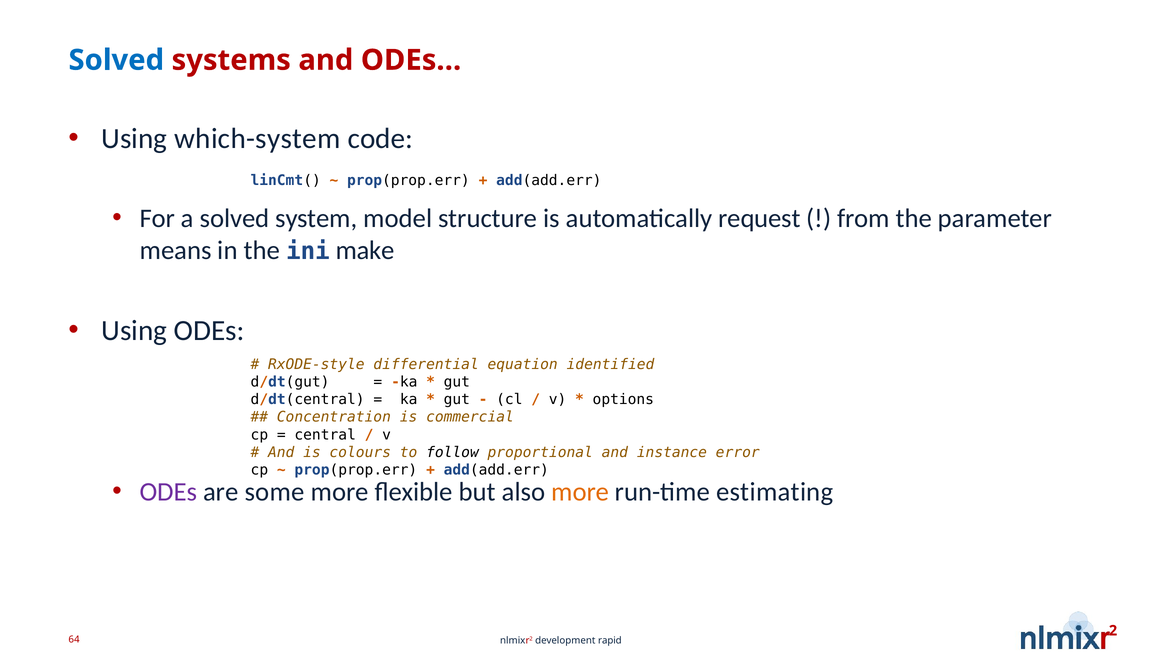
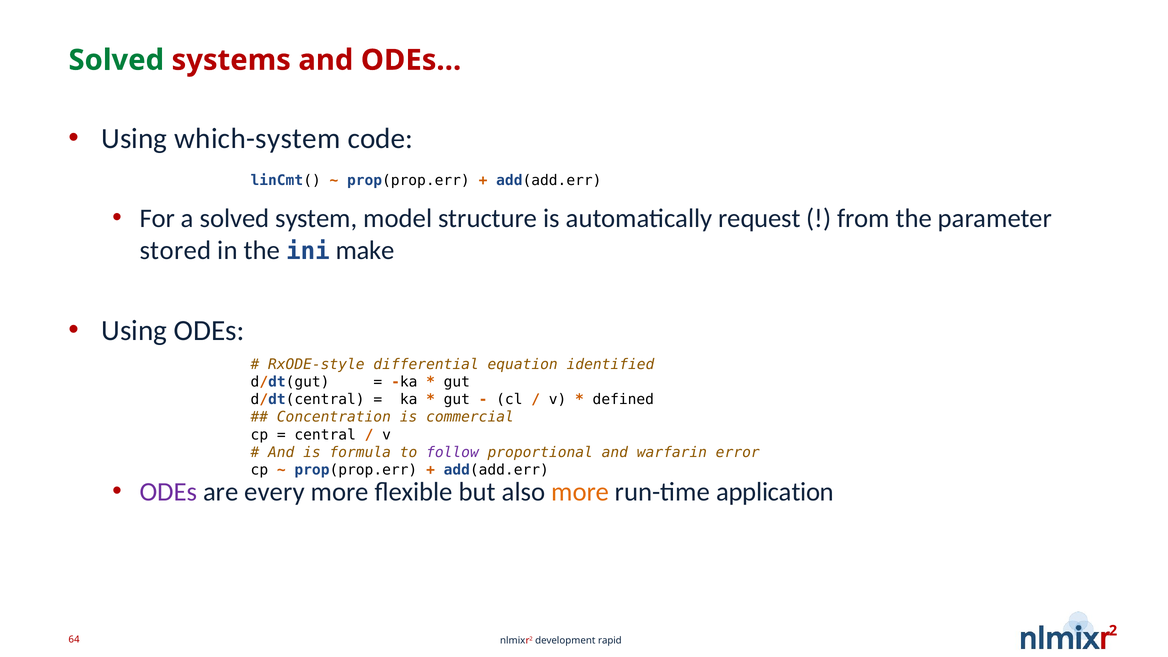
Solved at (116, 60) colour: blue -> green
means: means -> stored
options: options -> defined
colours: colours -> formula
follow colour: black -> purple
instance: instance -> warfarin
some: some -> every
estimating: estimating -> application
